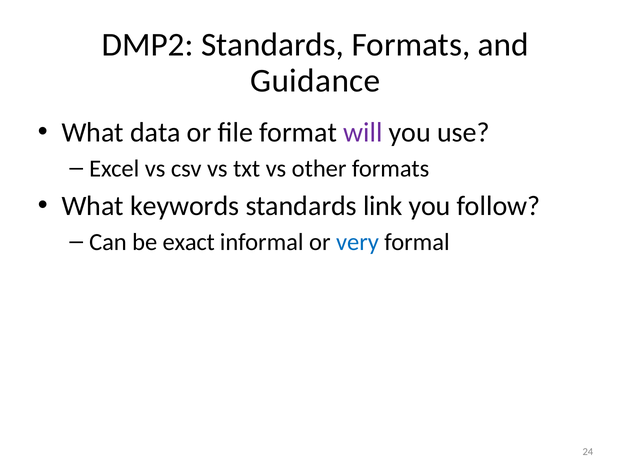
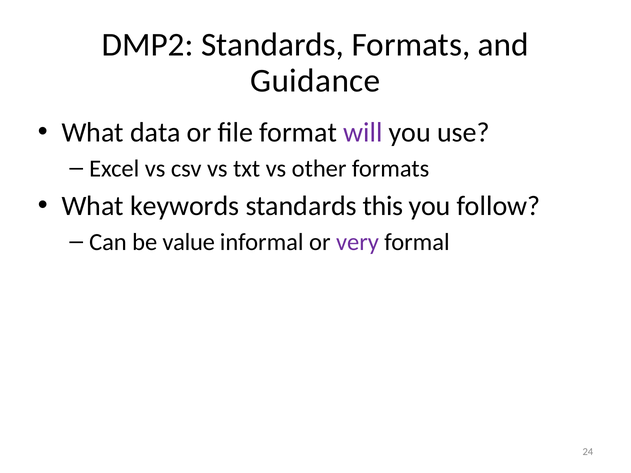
link: link -> this
exact: exact -> value
very colour: blue -> purple
